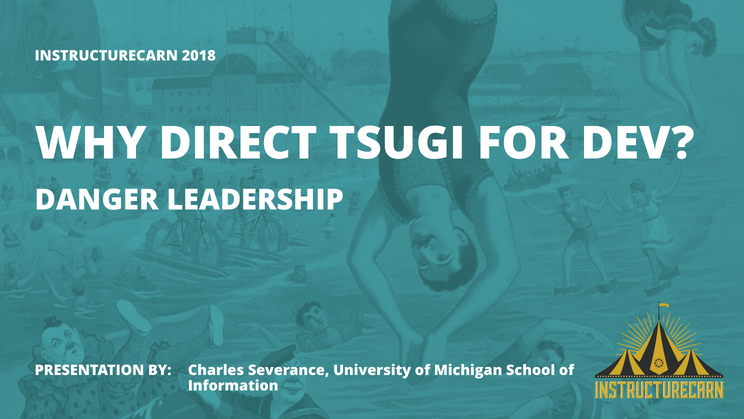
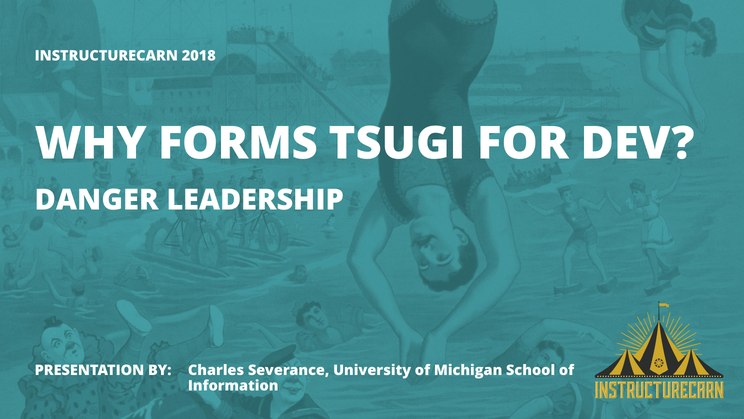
DIRECT: DIRECT -> FORMS
